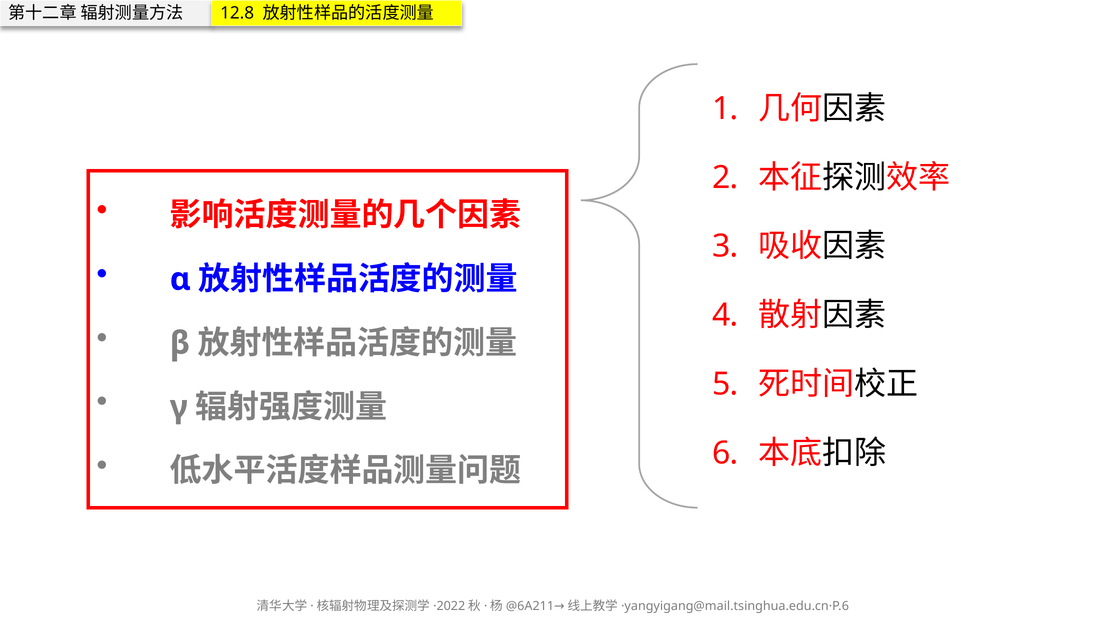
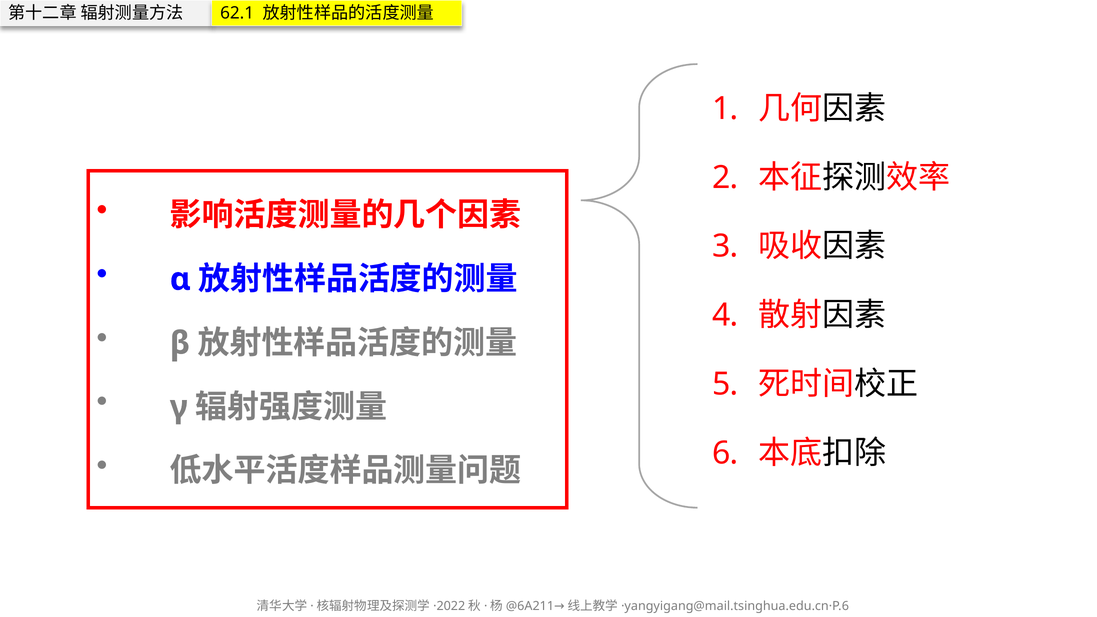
12.8: 12.8 -> 62.1
